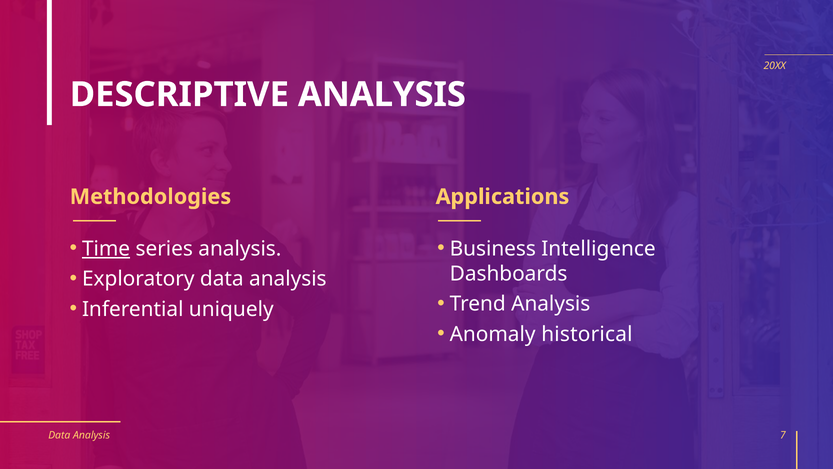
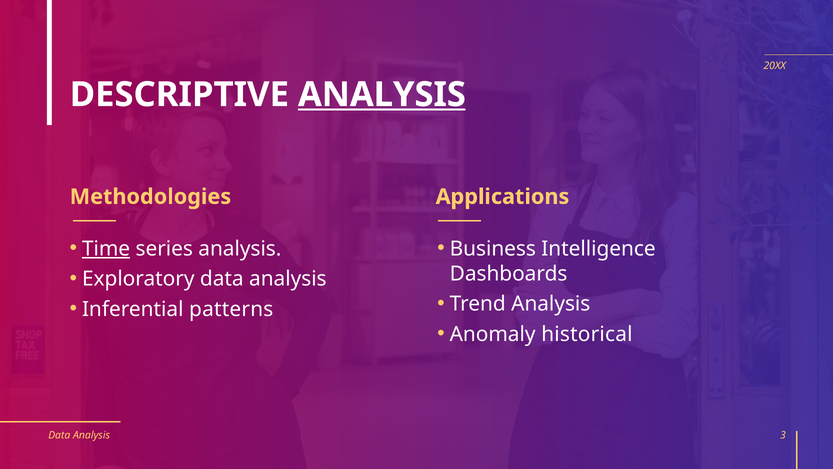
ANALYSIS at (382, 95) underline: none -> present
uniquely: uniquely -> patterns
7: 7 -> 3
